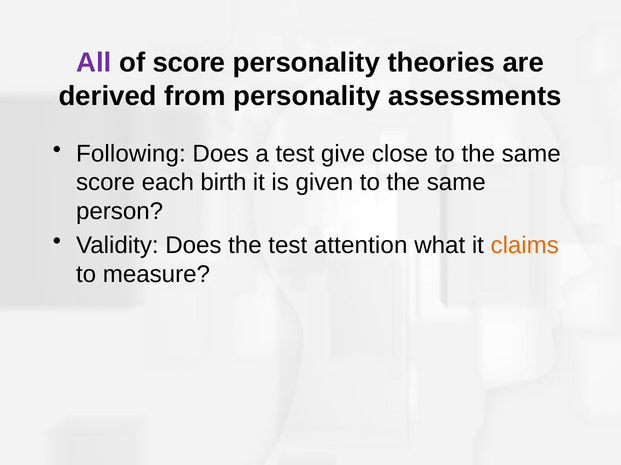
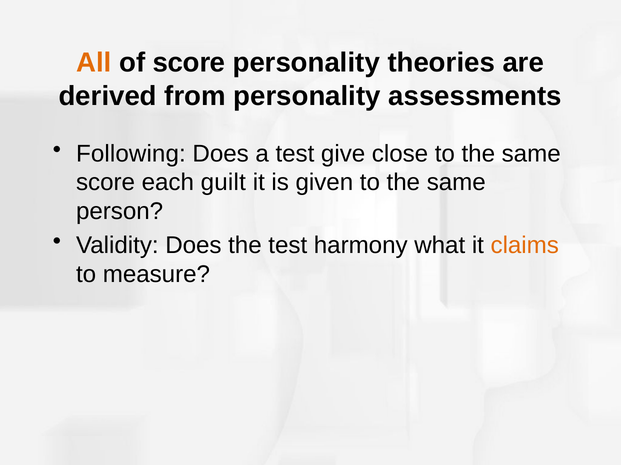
All colour: purple -> orange
birth: birth -> guilt
attention: attention -> harmony
